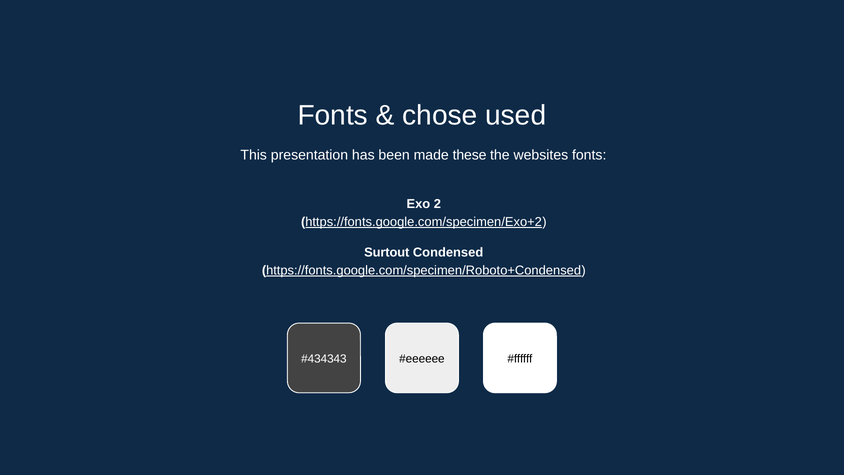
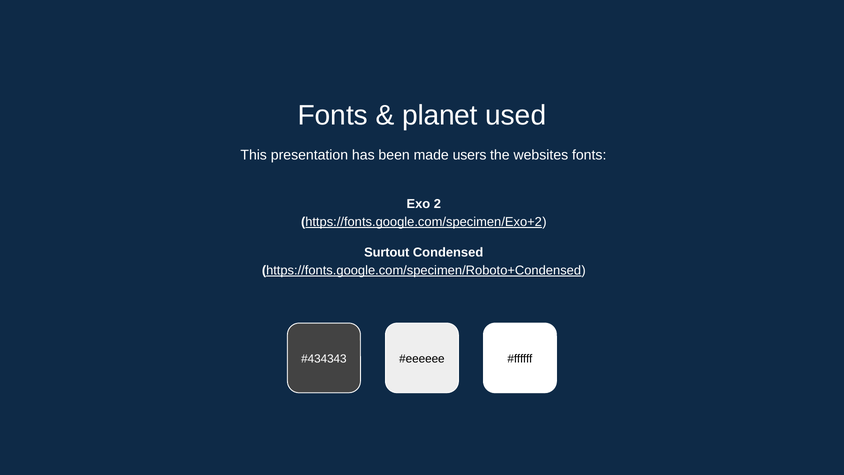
chose: chose -> planet
these: these -> users
